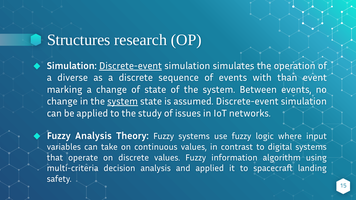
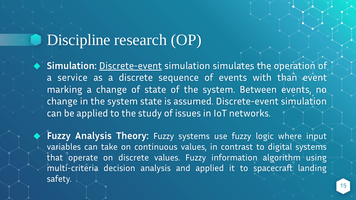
Structures: Structures -> Discipline
diverse: diverse -> service
system at (123, 102) underline: present -> none
